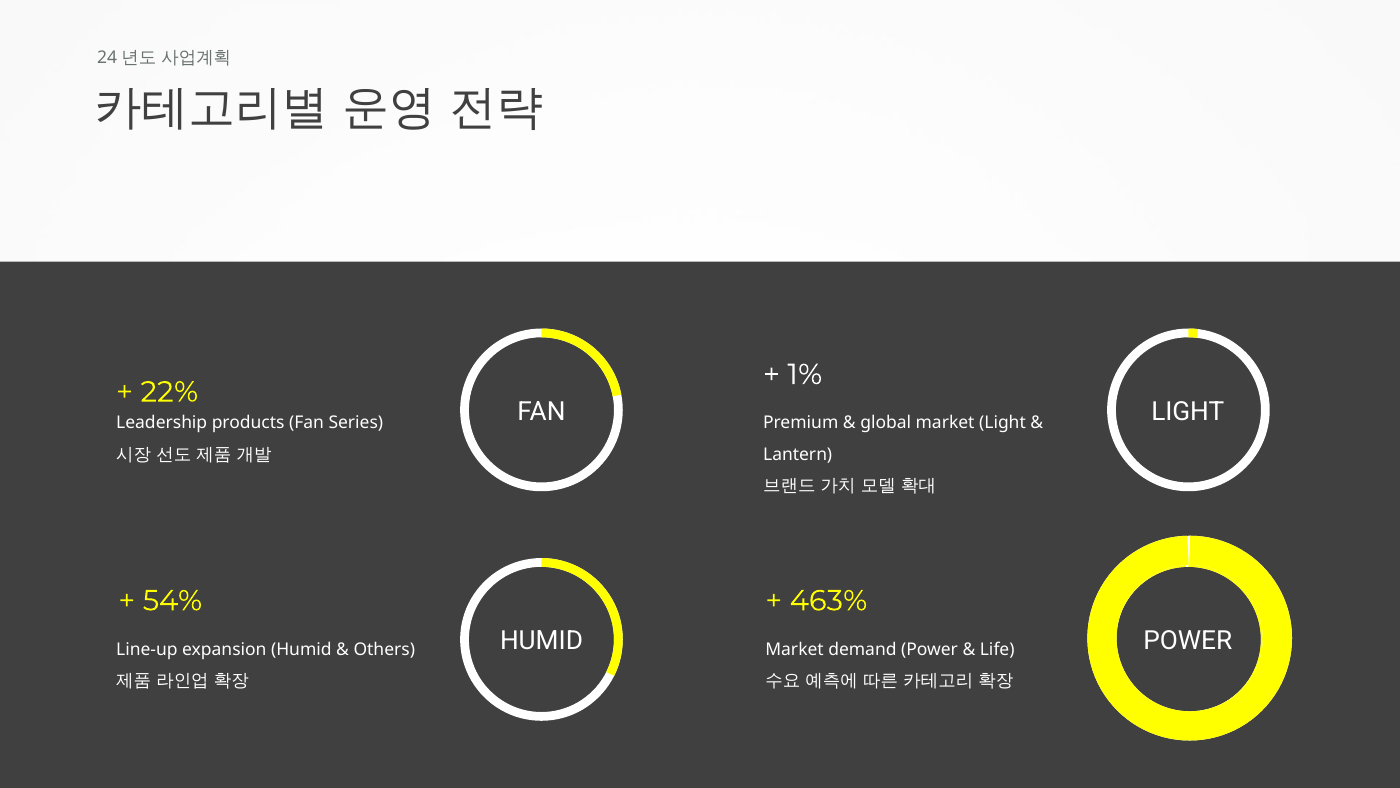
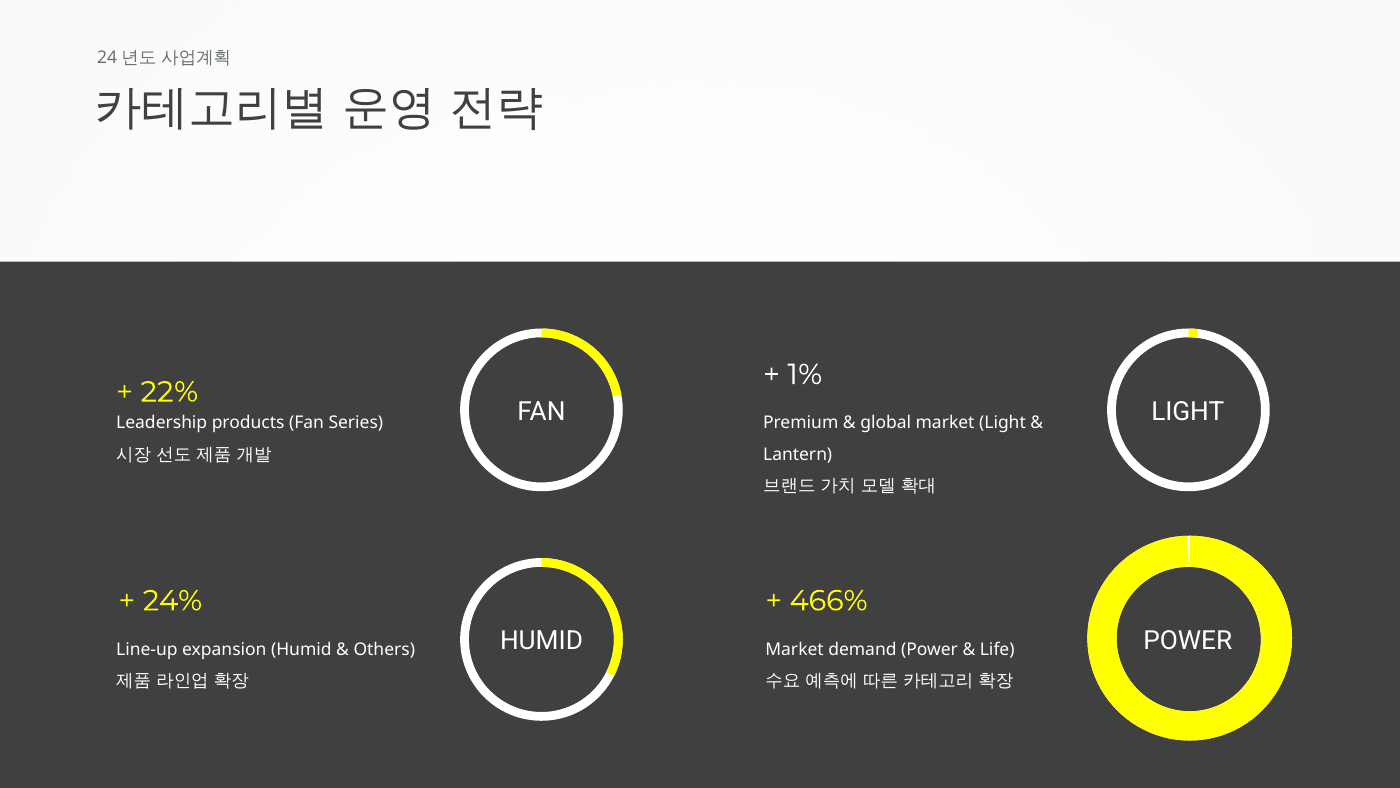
54%: 54% -> 24%
463%: 463% -> 466%
